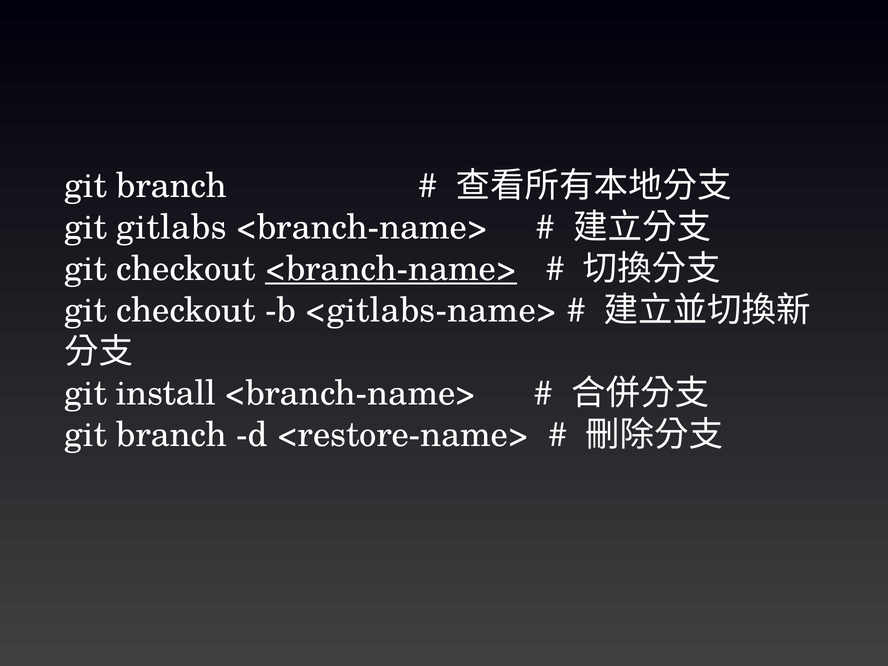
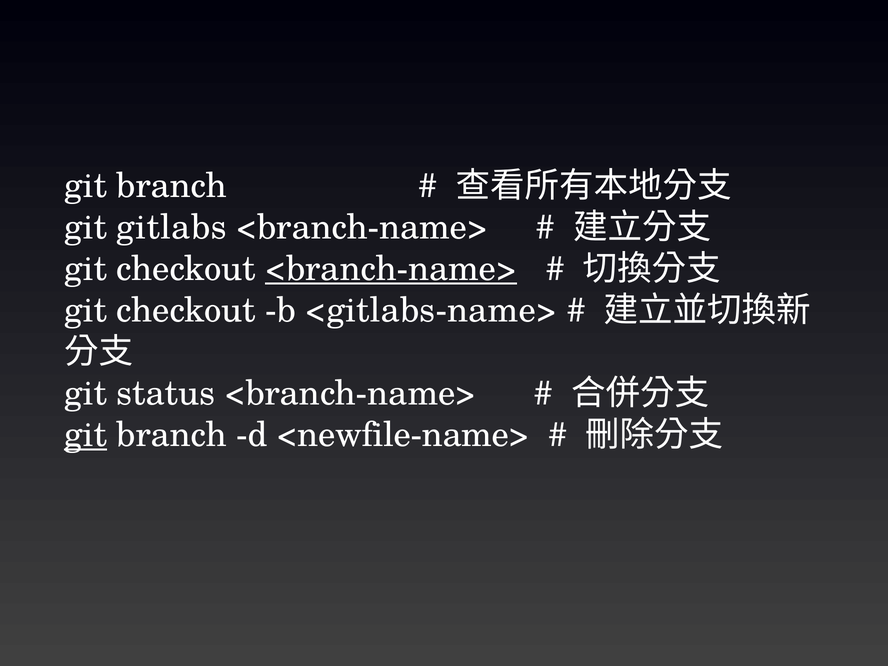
install: install -> status
git at (86, 435) underline: none -> present
<restore-name>: <restore-name> -> <newfile-name>
